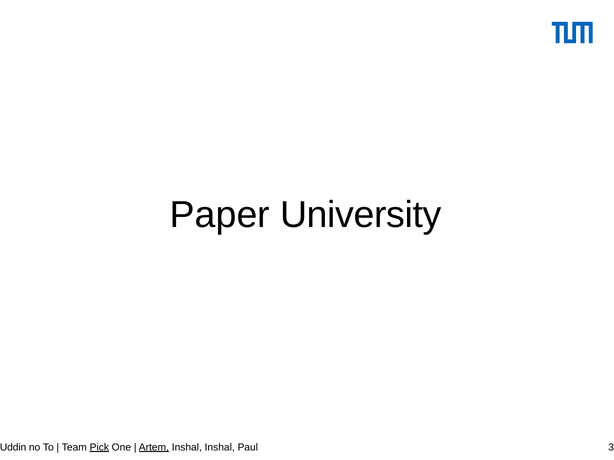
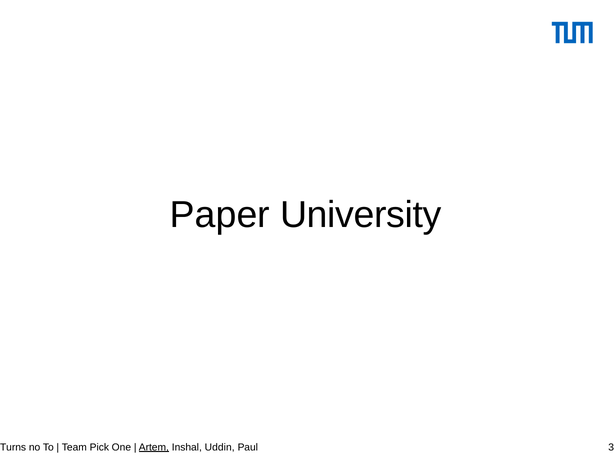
Uddin: Uddin -> Turns
Pick underline: present -> none
Inshal Inshal: Inshal -> Uddin
